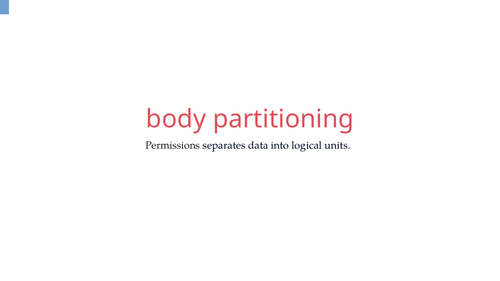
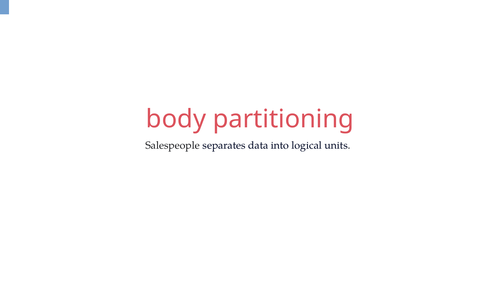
Permissions: Permissions -> Salespeople
